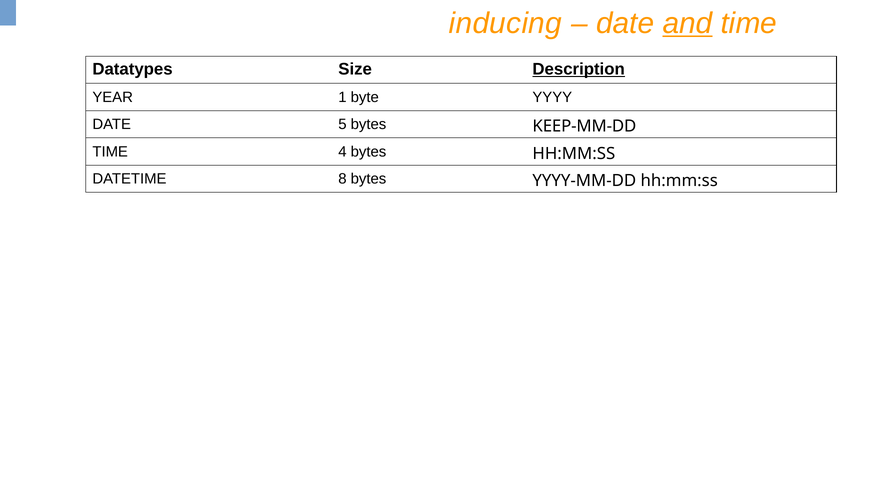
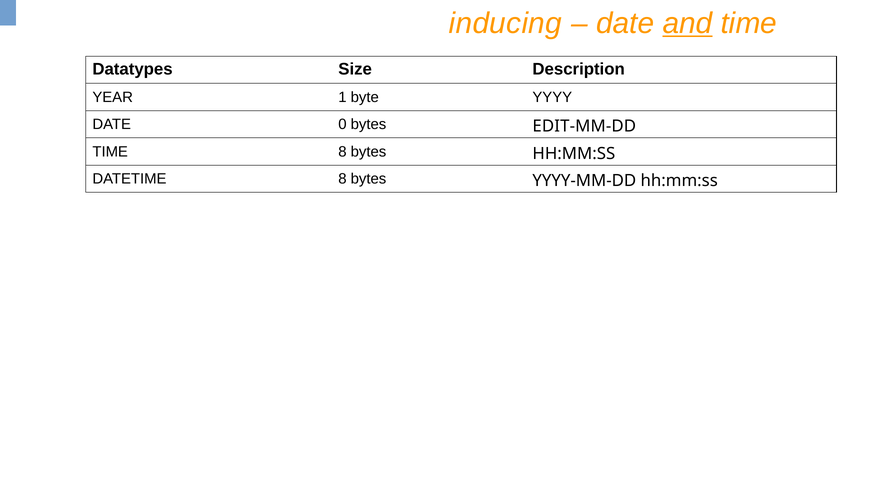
Description underline: present -> none
5: 5 -> 0
KEEP-MM-DD: KEEP-MM-DD -> EDIT-MM-DD
TIME 4: 4 -> 8
